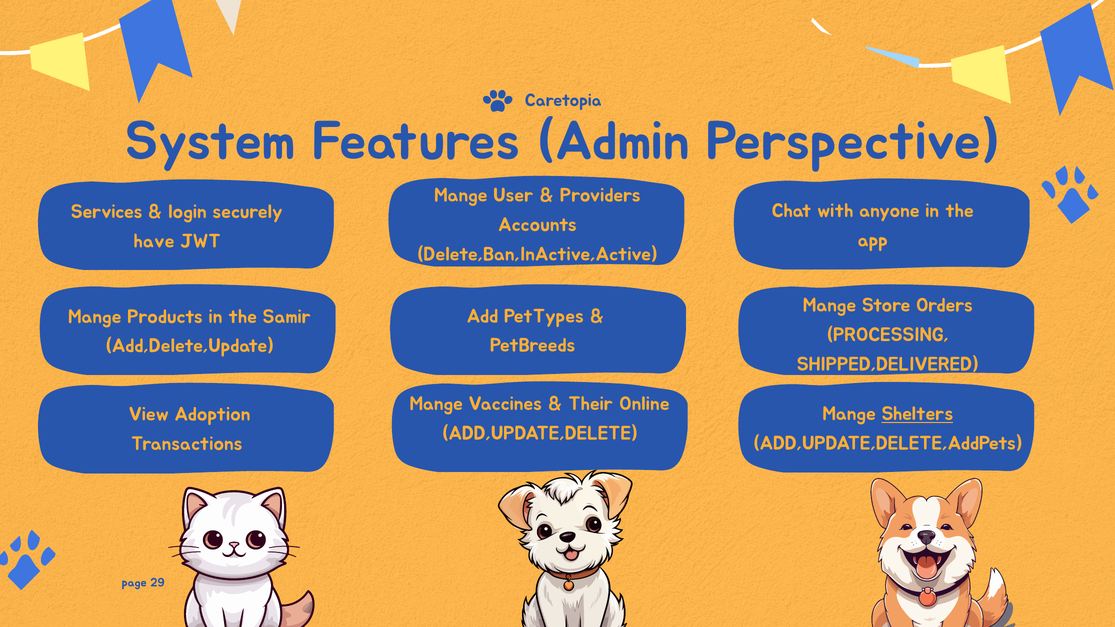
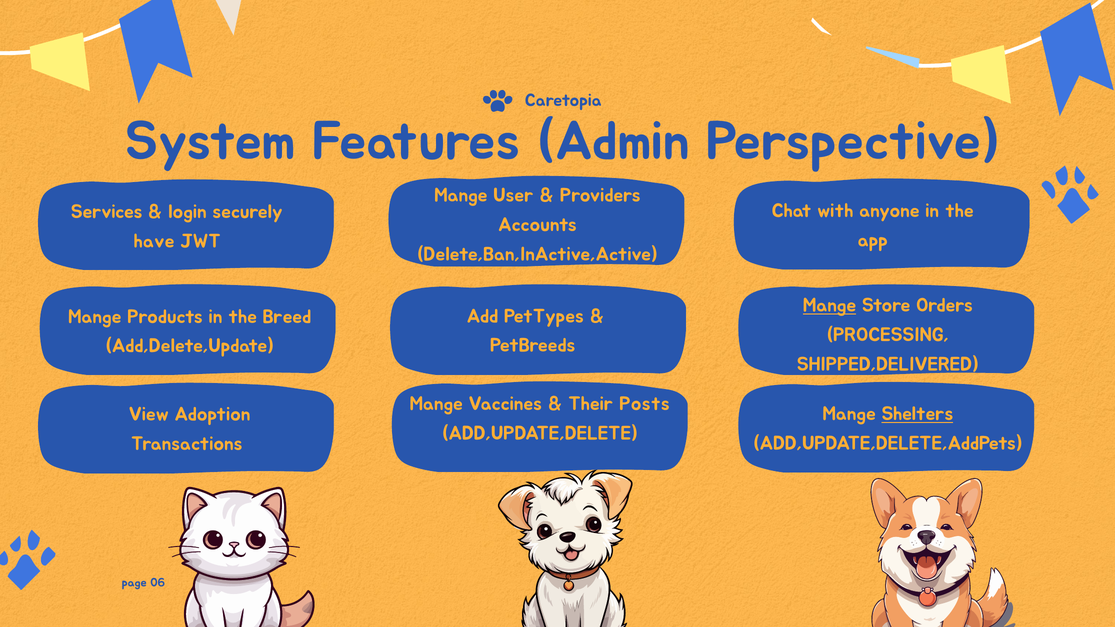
Mange at (830, 306) underline: none -> present
Samir: Samir -> Breed
Online: Online -> Posts
29: 29 -> 06
